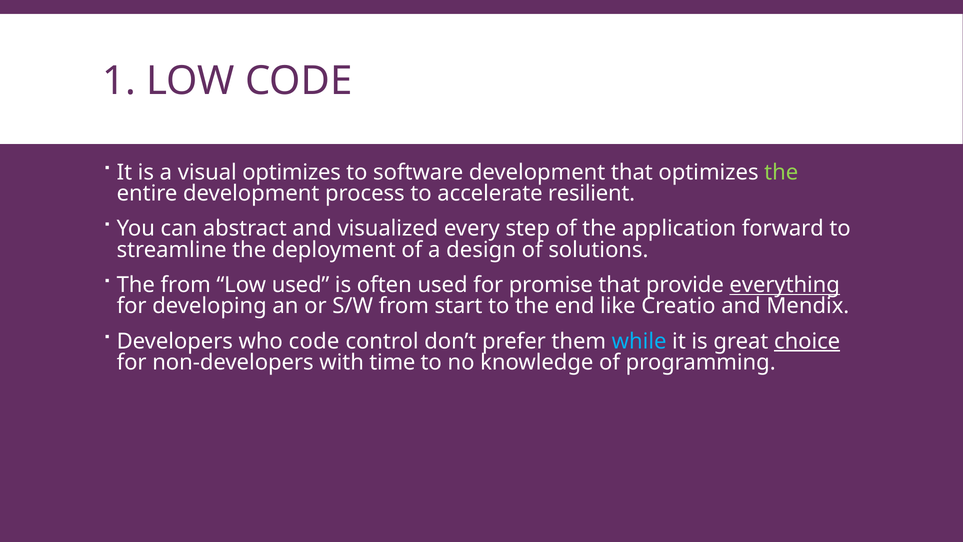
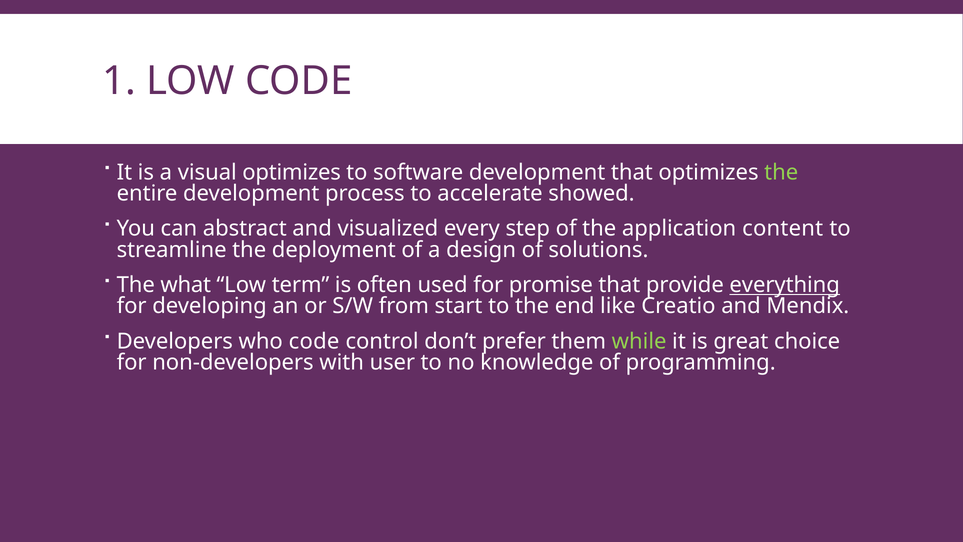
resilient: resilient -> showed
forward: forward -> content
The from: from -> what
Low used: used -> term
while colour: light blue -> light green
choice underline: present -> none
time: time -> user
